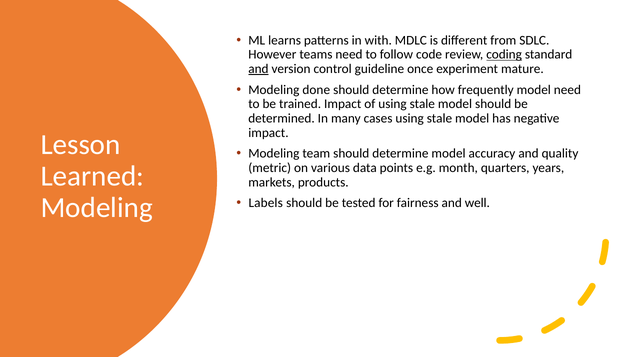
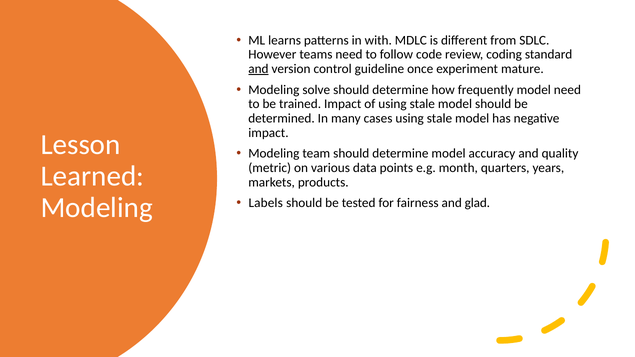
coding underline: present -> none
done: done -> solve
well: well -> glad
